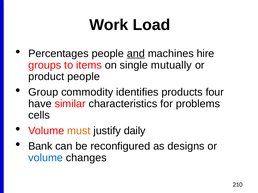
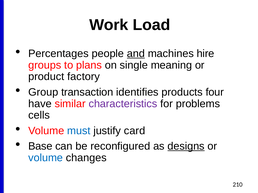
items: items -> plans
mutually: mutually -> meaning
product people: people -> factory
commodity: commodity -> transaction
characteristics colour: black -> purple
must colour: orange -> blue
daily: daily -> card
Bank: Bank -> Base
designs underline: none -> present
